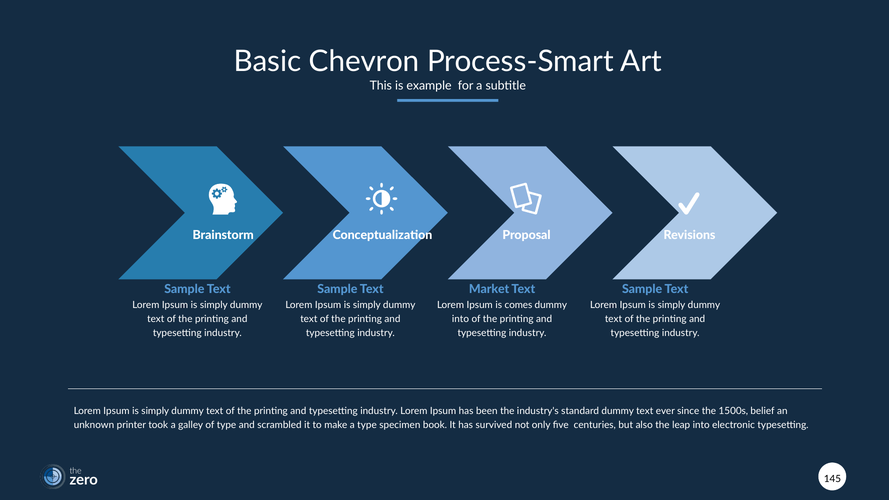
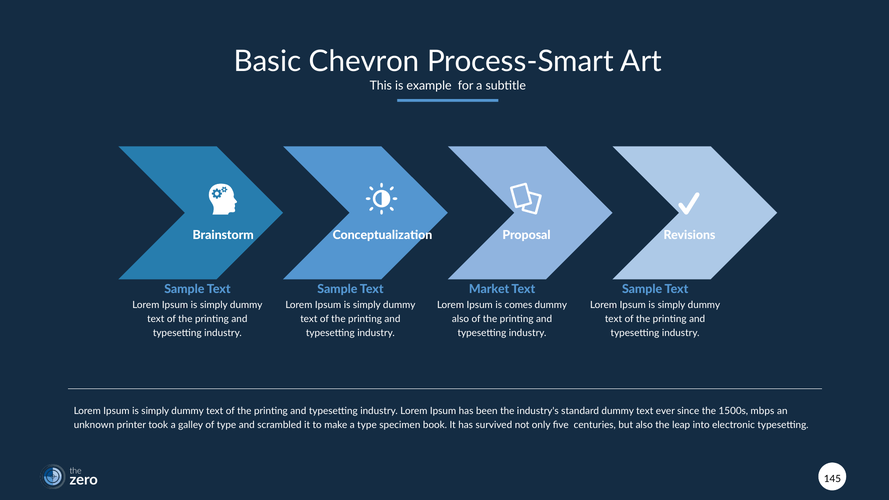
into at (460, 319): into -> also
belief: belief -> mbps
